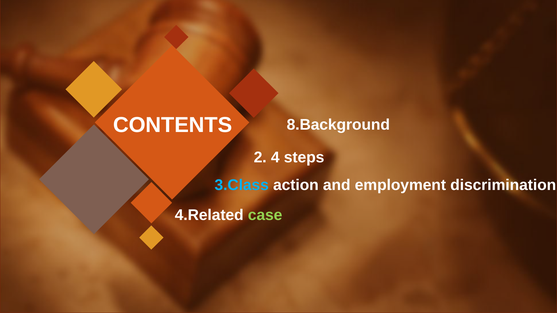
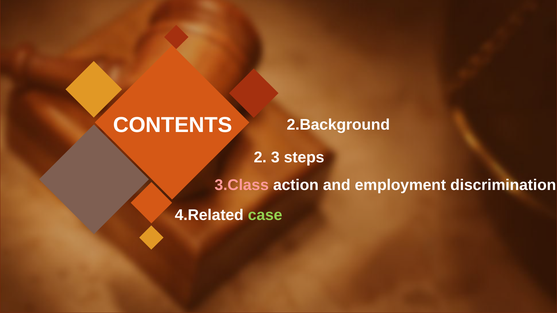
8.Background: 8.Background -> 2.Background
4: 4 -> 3
3.Class colour: light blue -> pink
